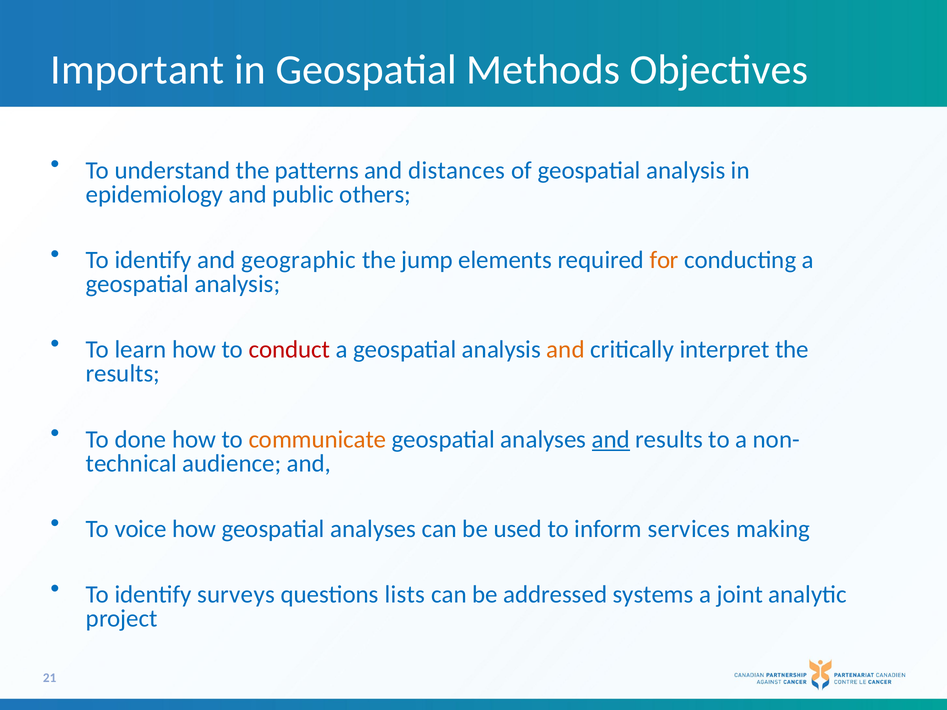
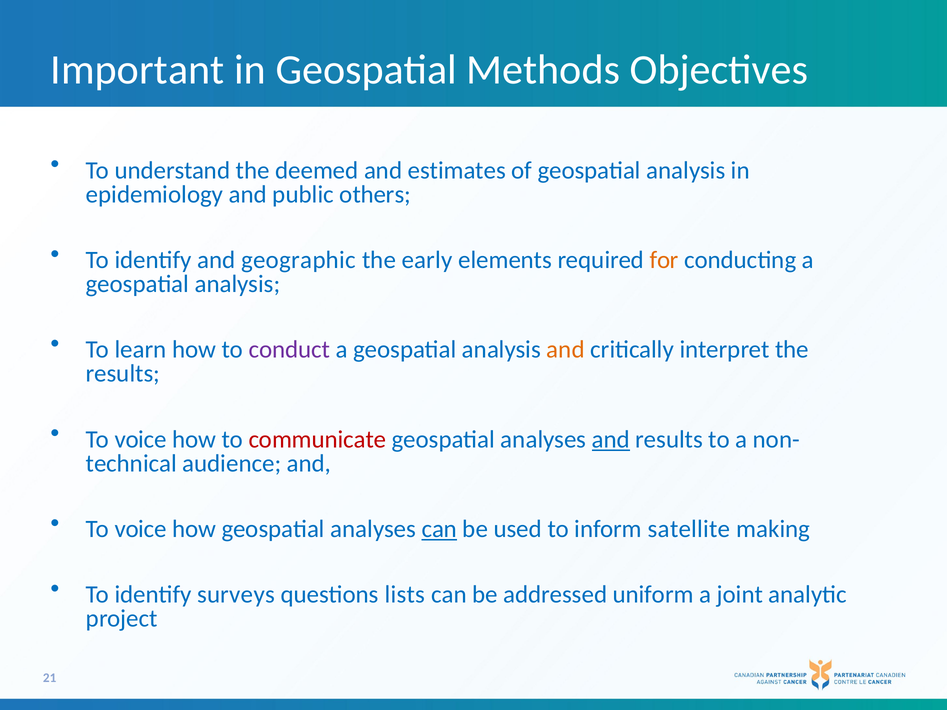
patterns: patterns -> deemed
distances: distances -> estimates
jump: jump -> early
conduct colour: red -> purple
done at (140, 440): done -> voice
communicate colour: orange -> red
can at (439, 529) underline: none -> present
services: services -> satellite
systems: systems -> uniform
